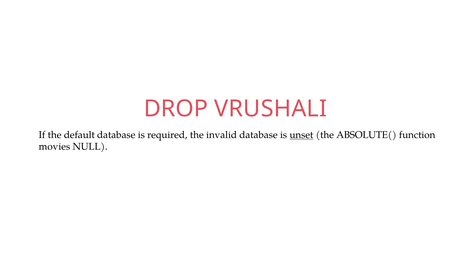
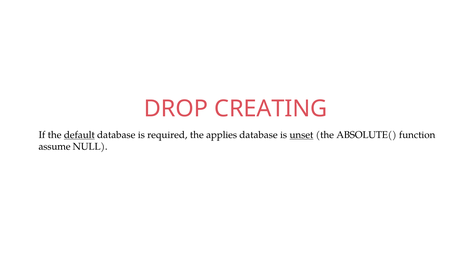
VRUSHALI: VRUSHALI -> CREATING
default underline: none -> present
invalid: invalid -> applies
movies: movies -> assume
